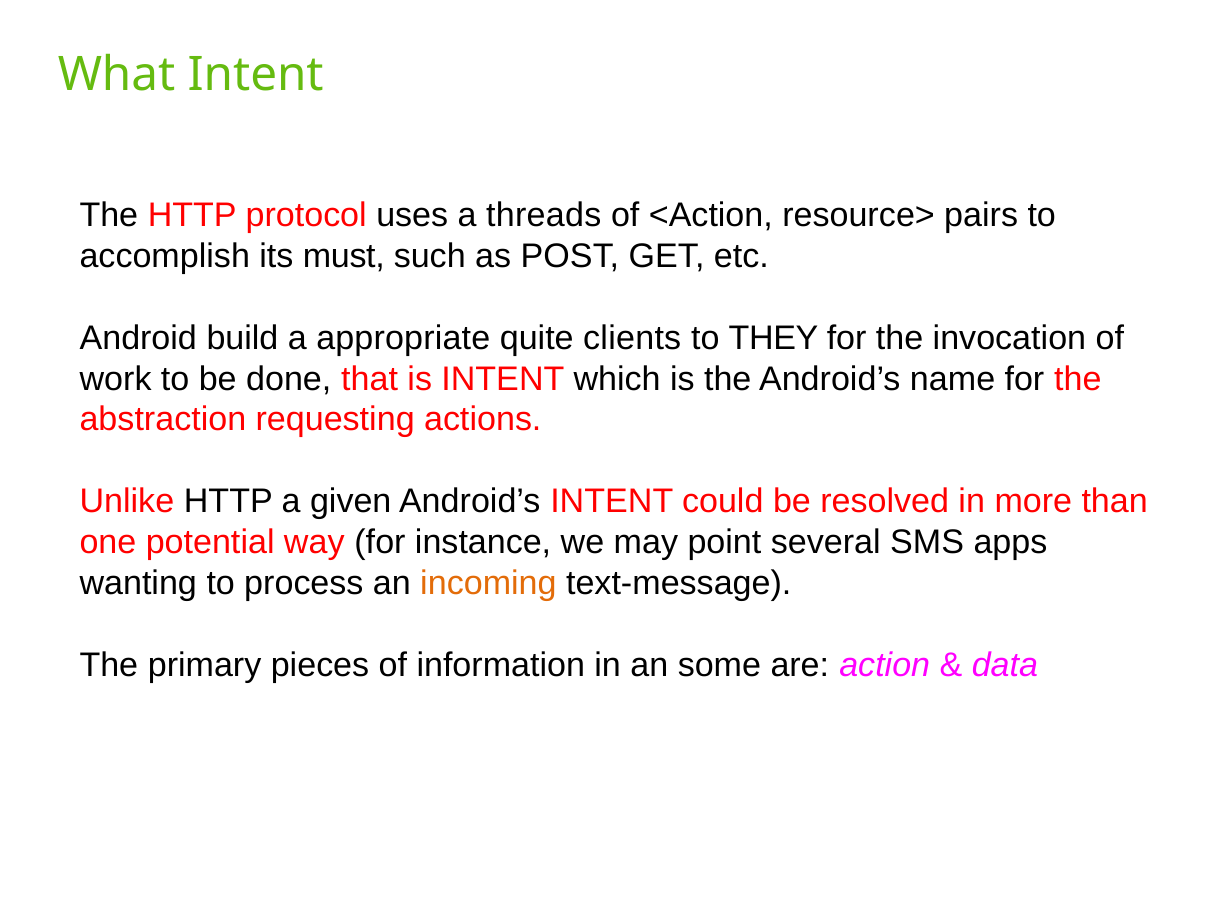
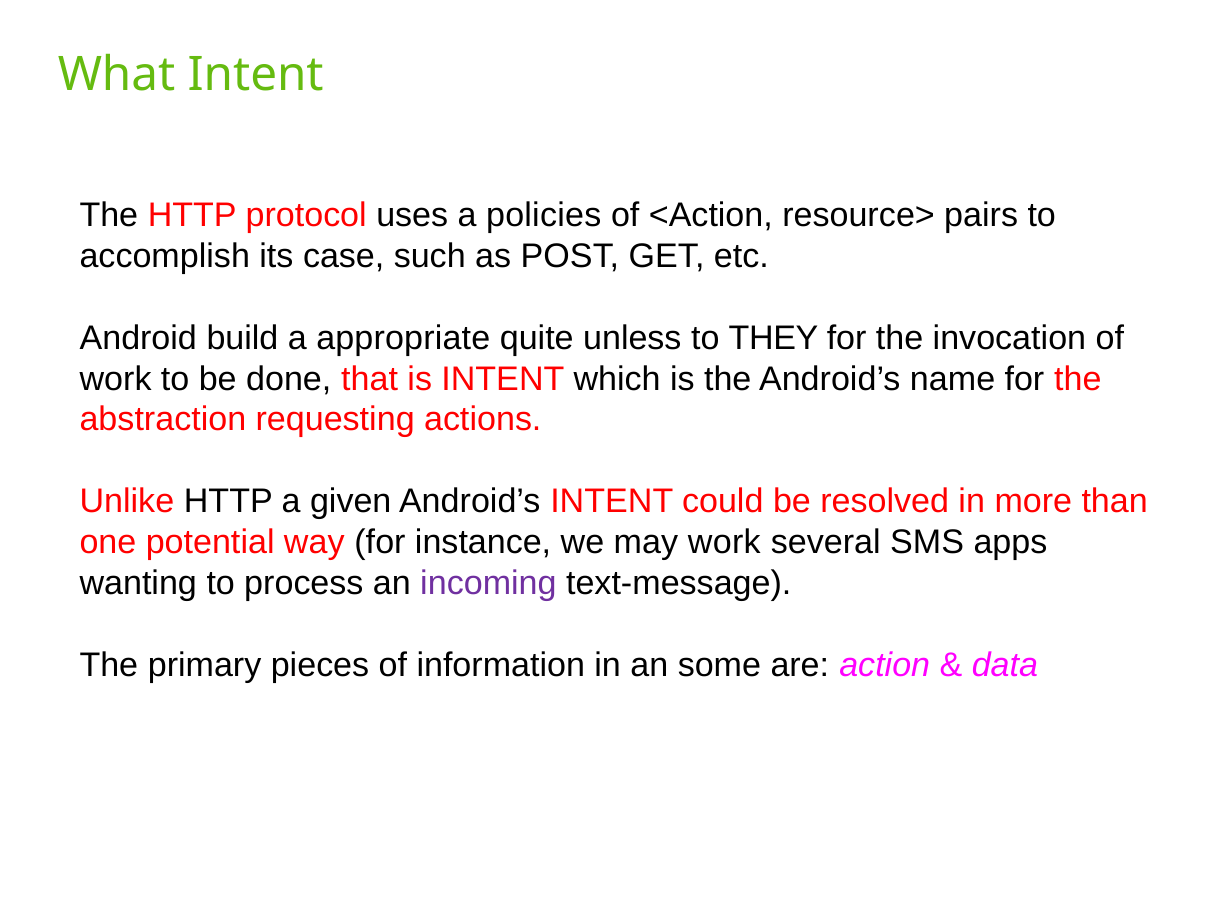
threads: threads -> policies
must: must -> case
clients: clients -> unless
may point: point -> work
incoming colour: orange -> purple
